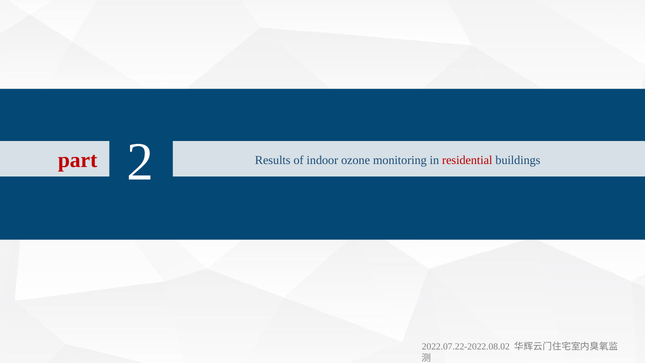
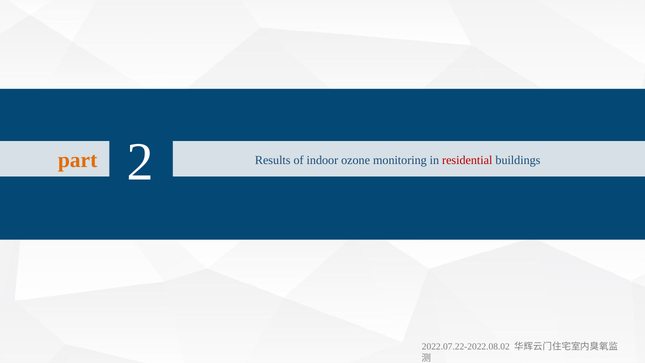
part colour: red -> orange
